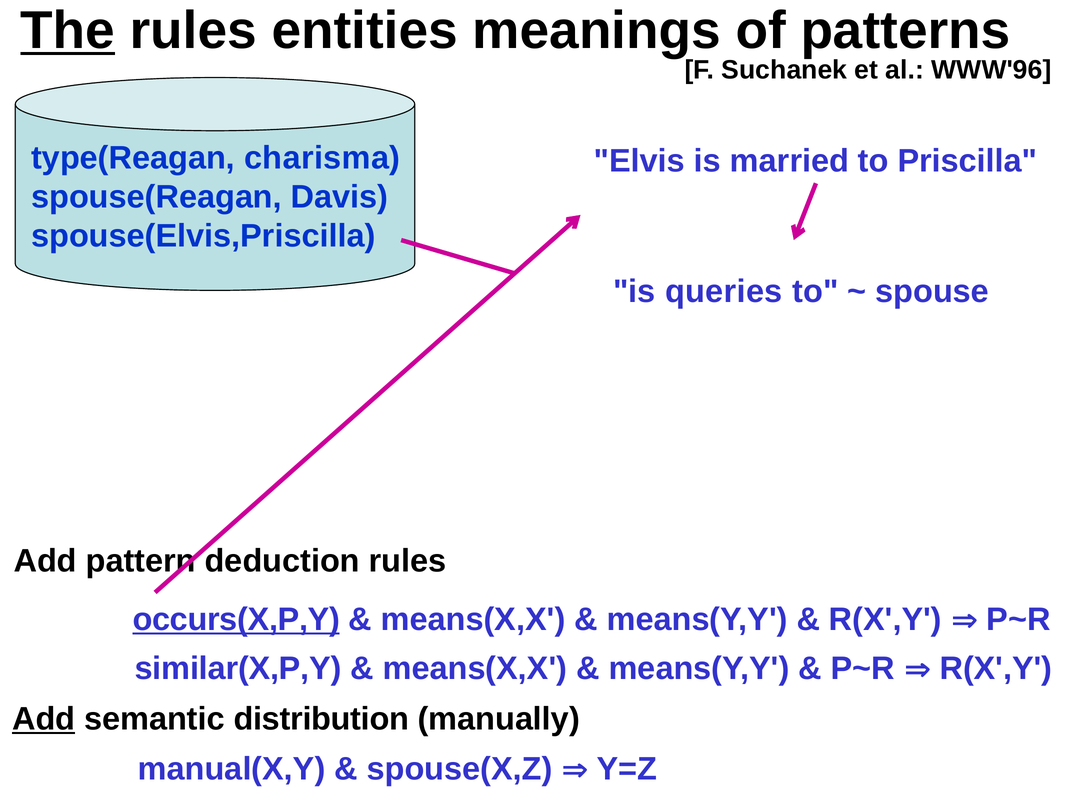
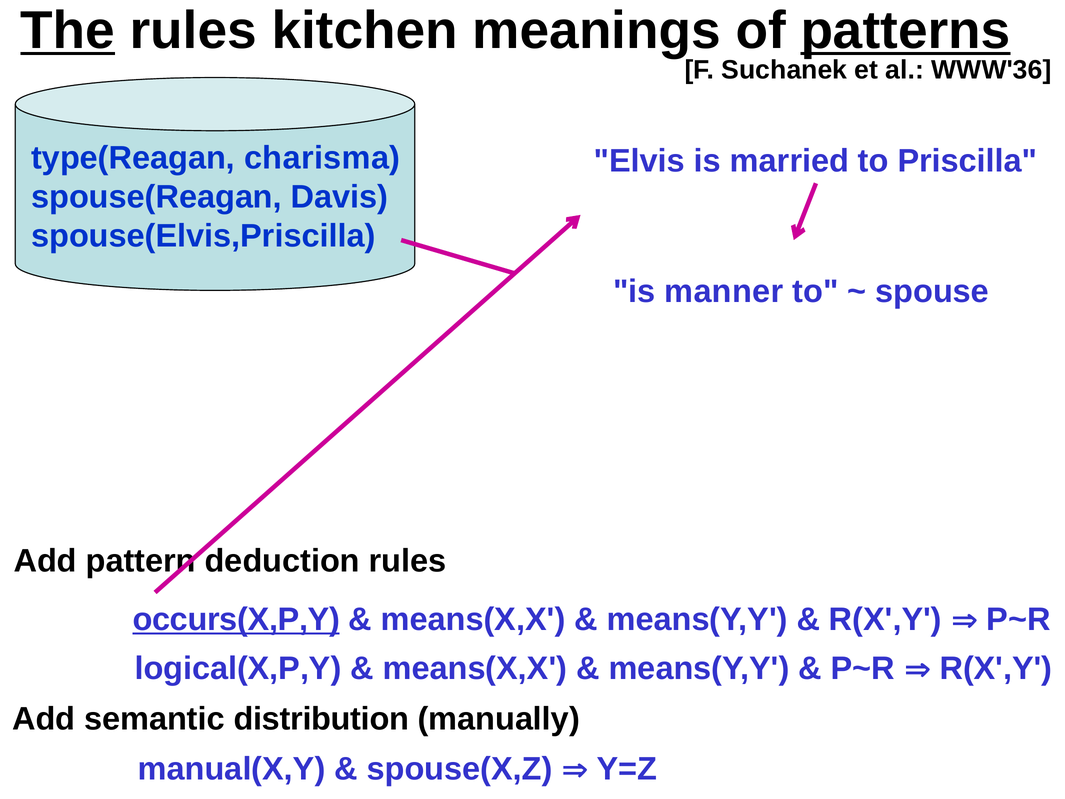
entities: entities -> kitchen
patterns underline: none -> present
WWW'96: WWW'96 -> WWW'36
queries: queries -> manner
similar(X,P,Y: similar(X,P,Y -> logical(X,P,Y
Add at (44, 719) underline: present -> none
